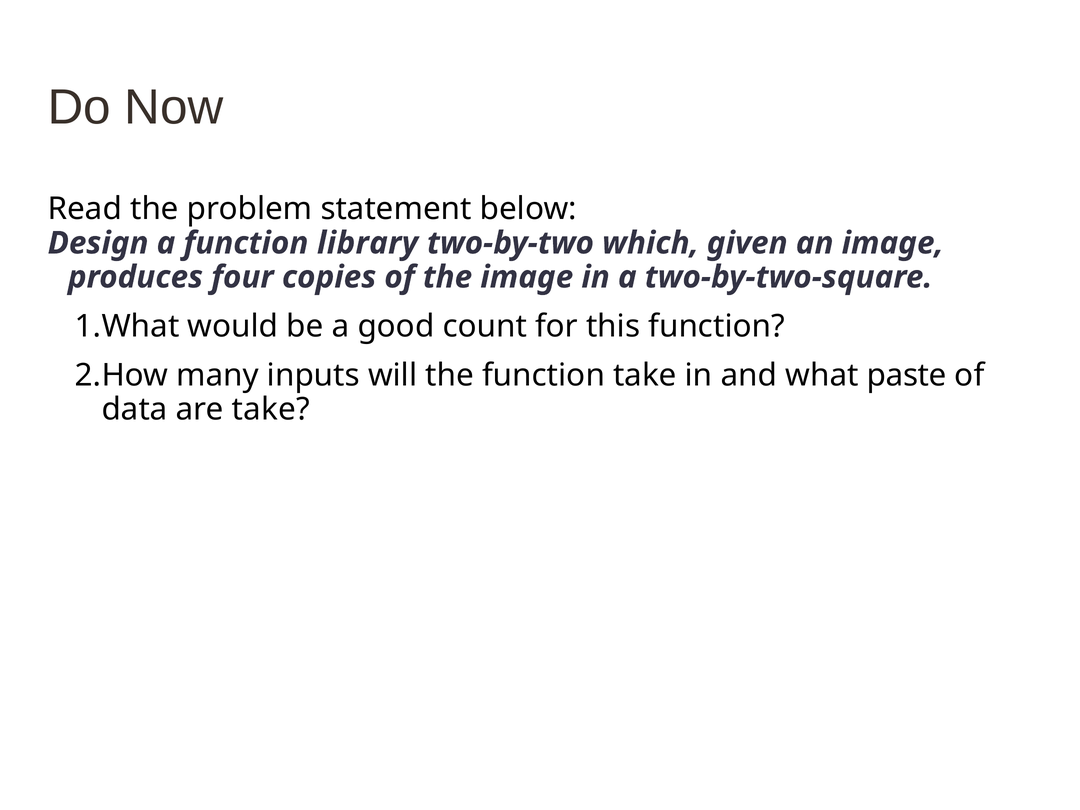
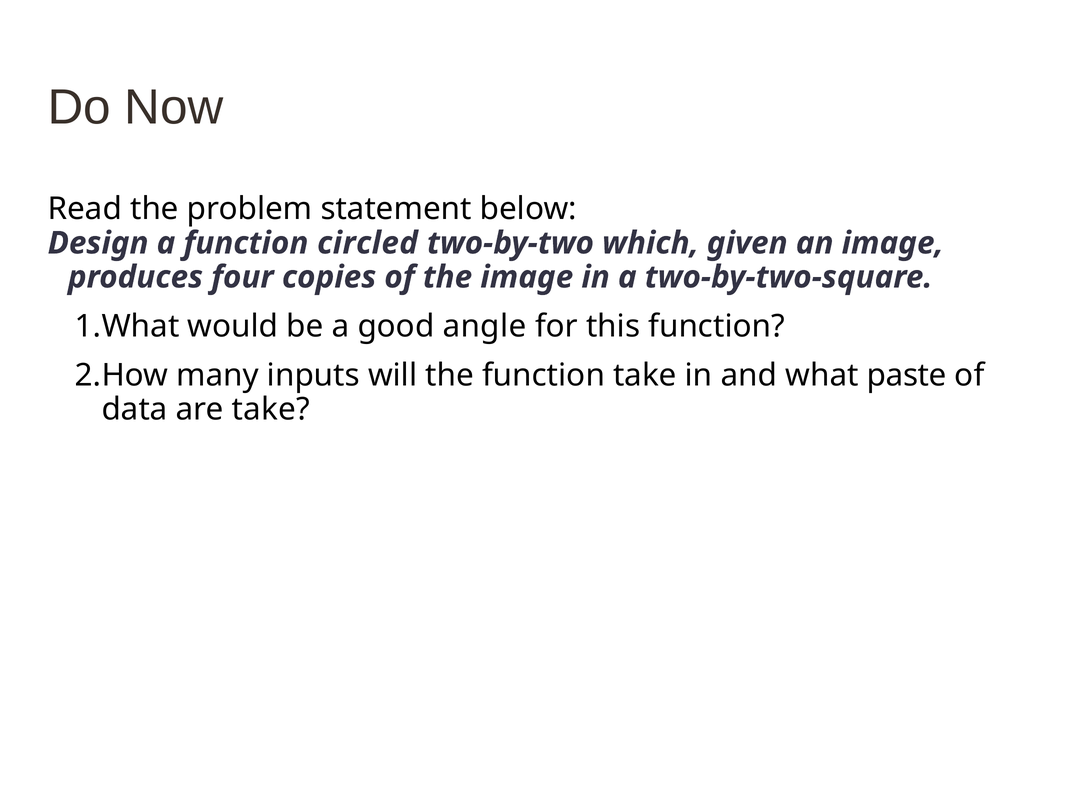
library: library -> circled
count: count -> angle
